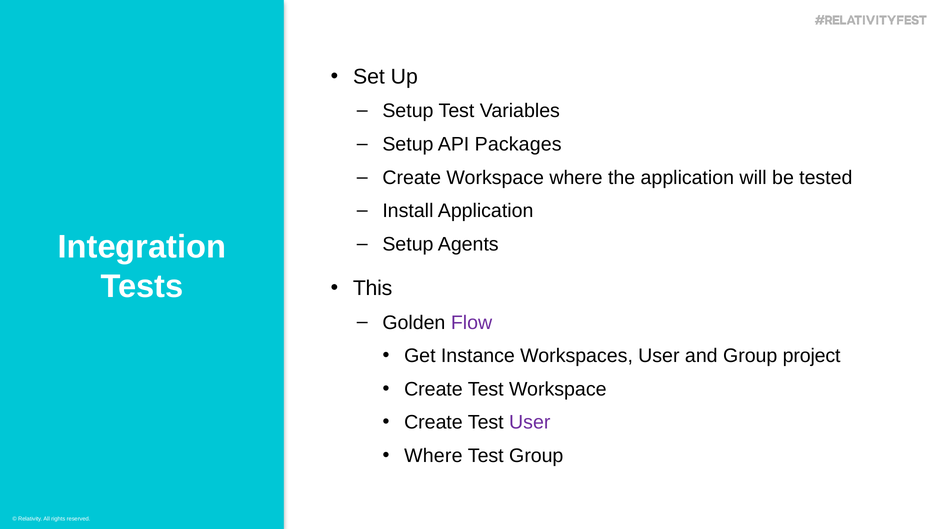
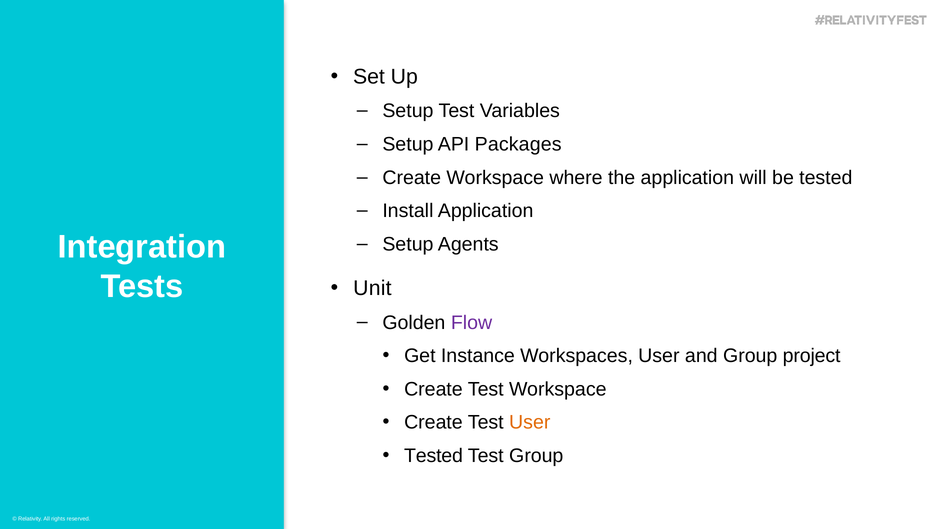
This: This -> Unit
User at (530, 422) colour: purple -> orange
Where at (433, 456): Where -> Tested
